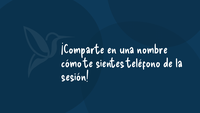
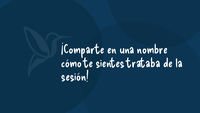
teléfono: teléfono -> trataba
